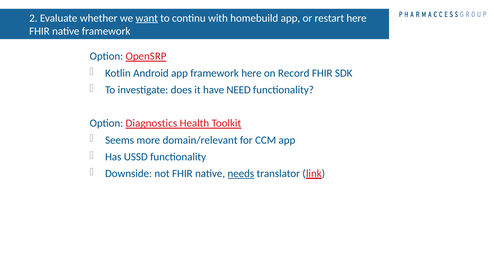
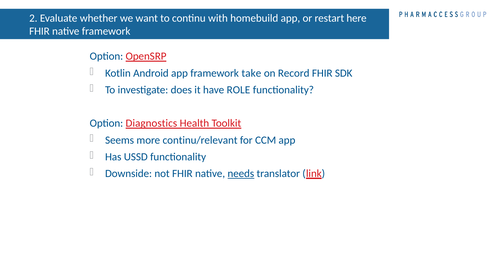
want underline: present -> none
framework here: here -> take
NEED: NEED -> ROLE
domain/relevant: domain/relevant -> continu/relevant
